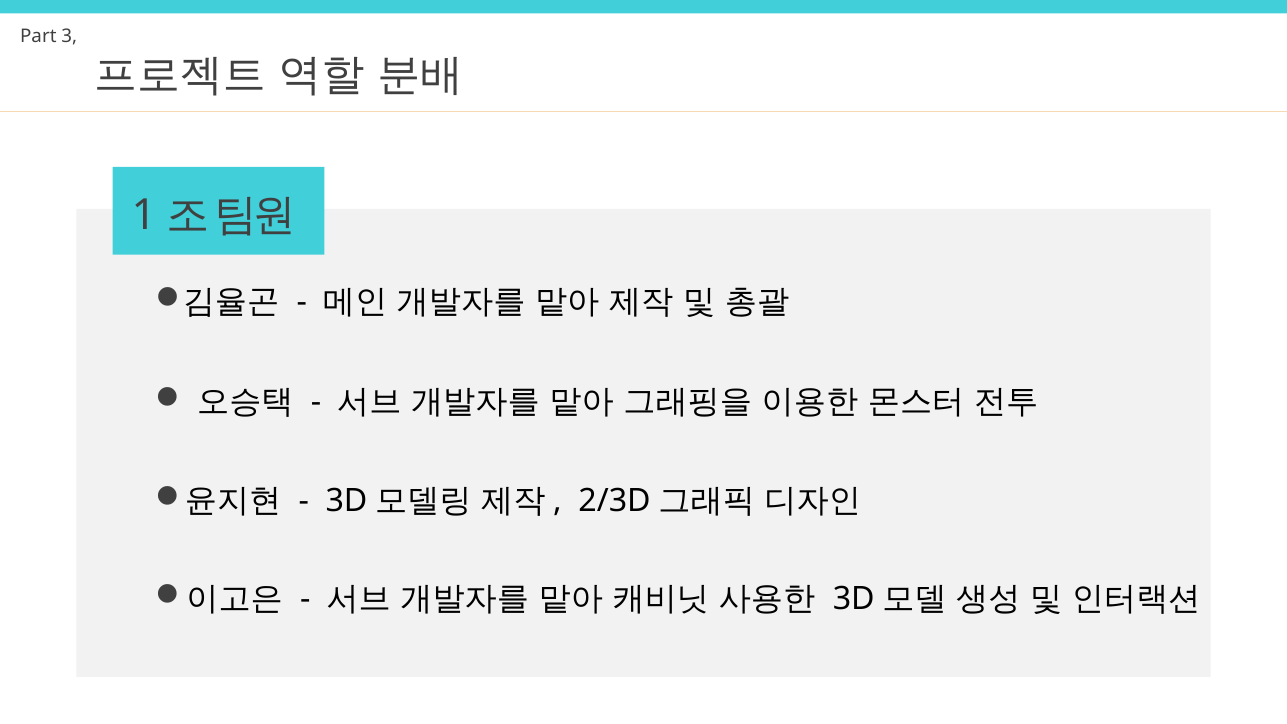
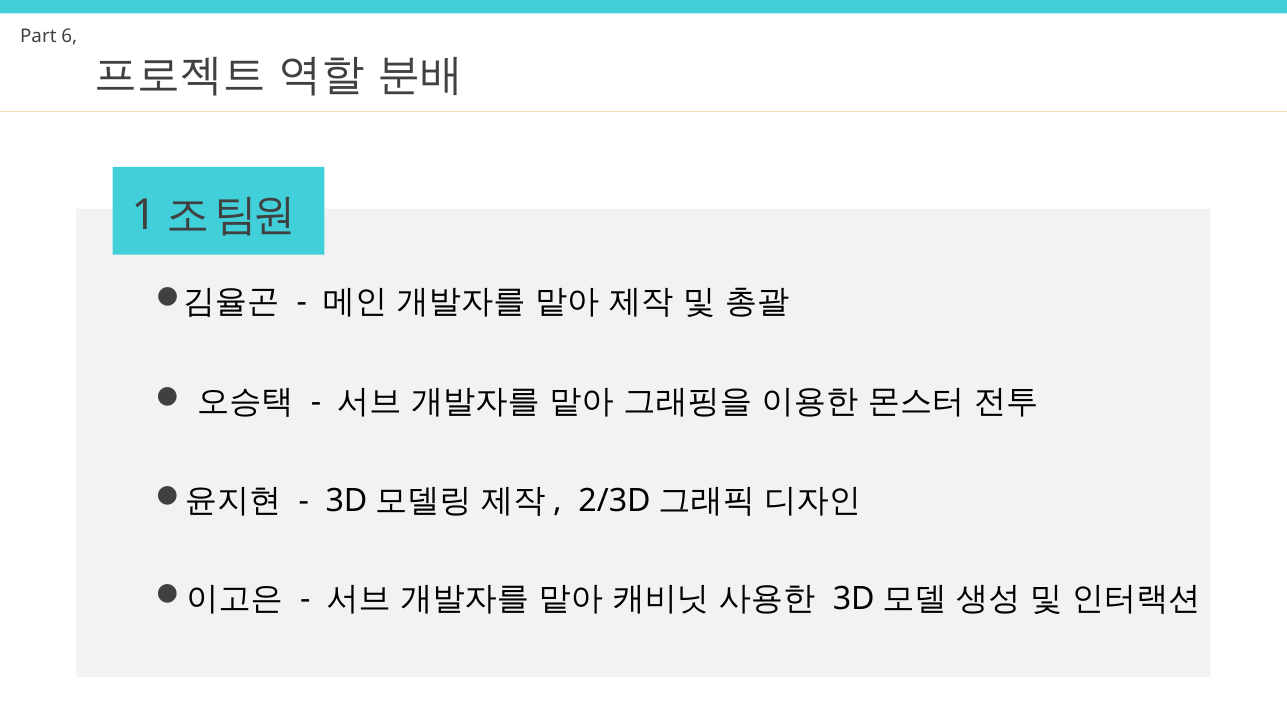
3: 3 -> 6
